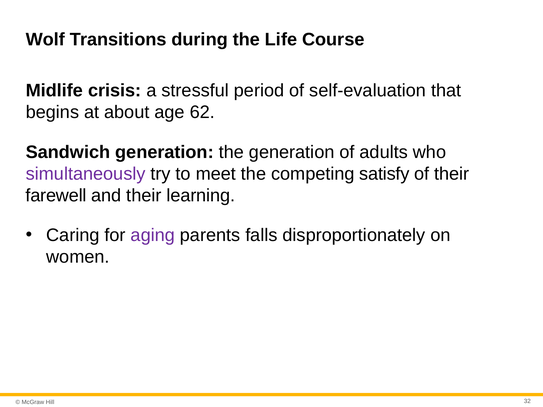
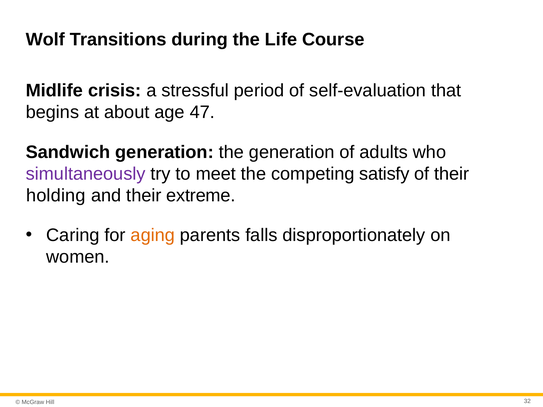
62: 62 -> 47
farewell: farewell -> holding
learning: learning -> extreme
aging colour: purple -> orange
